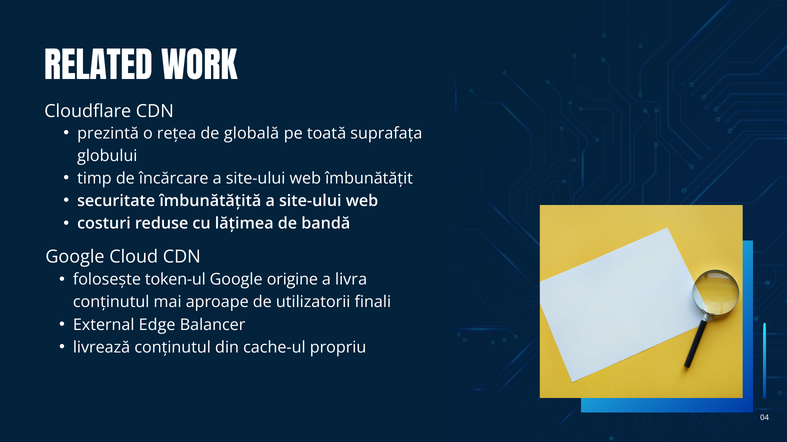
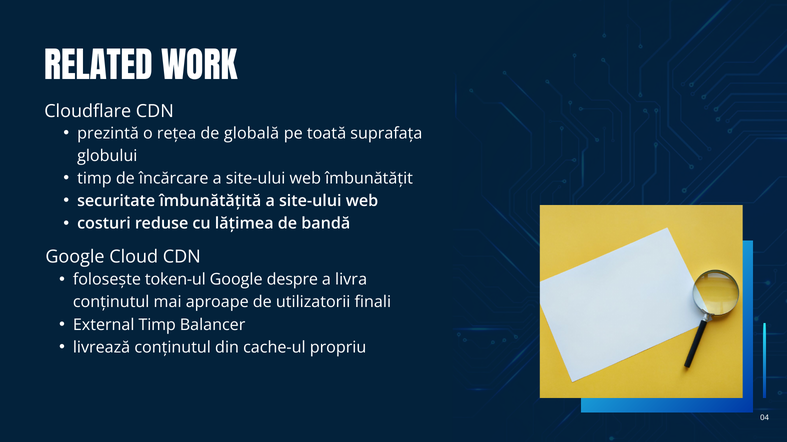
origine: origine -> despre
External Edge: Edge -> Timp
